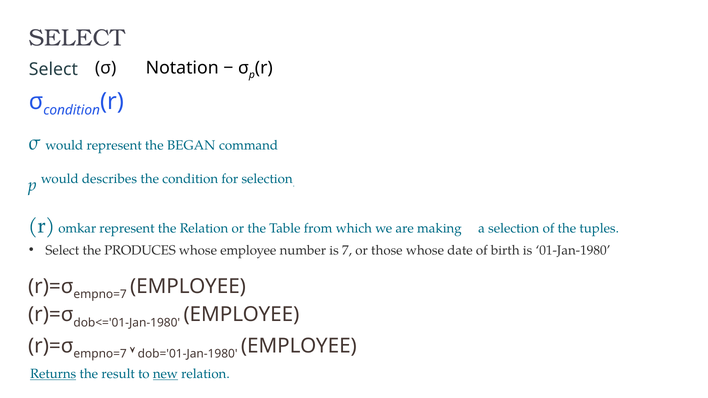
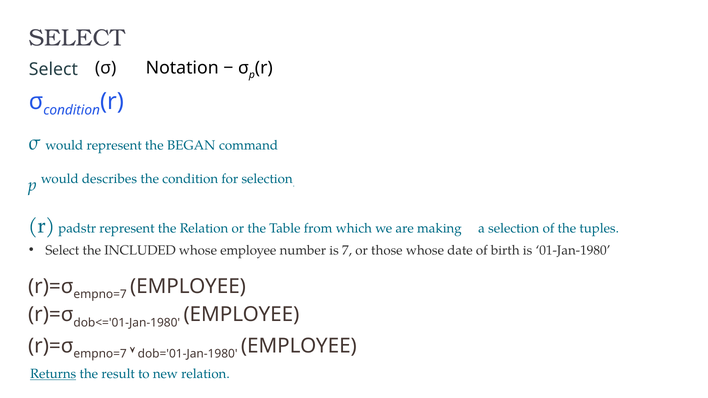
omkar: omkar -> padstr
PRODUCES: PRODUCES -> INCLUDED
new underline: present -> none
